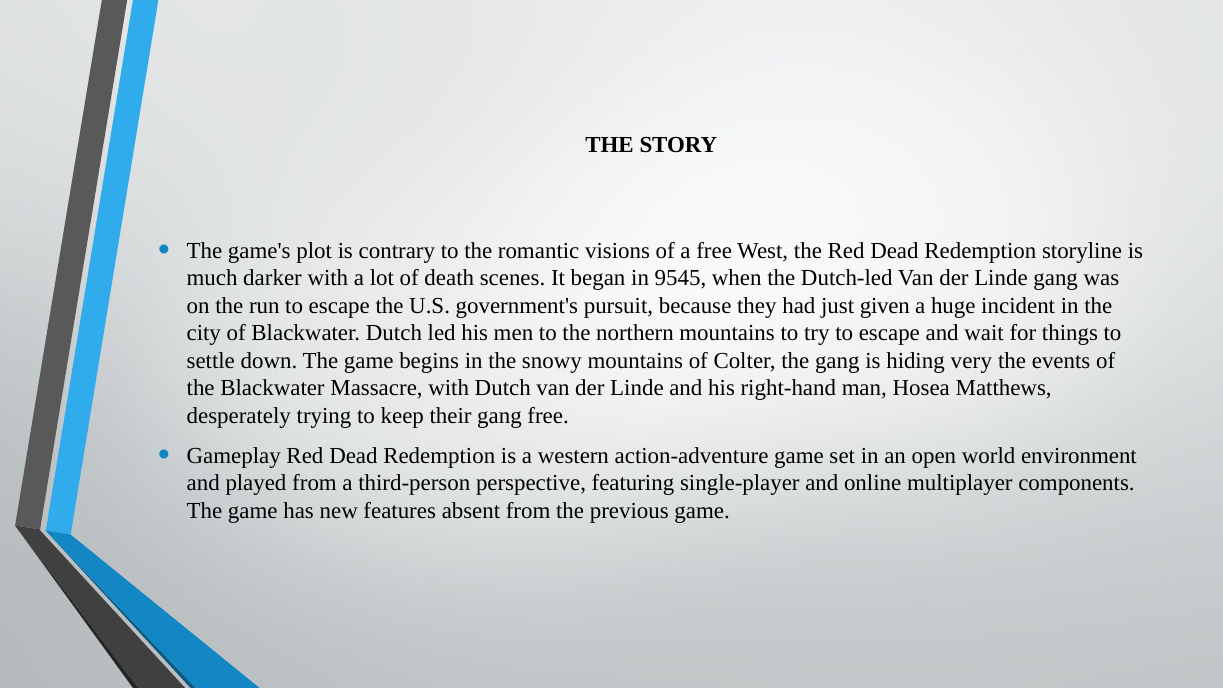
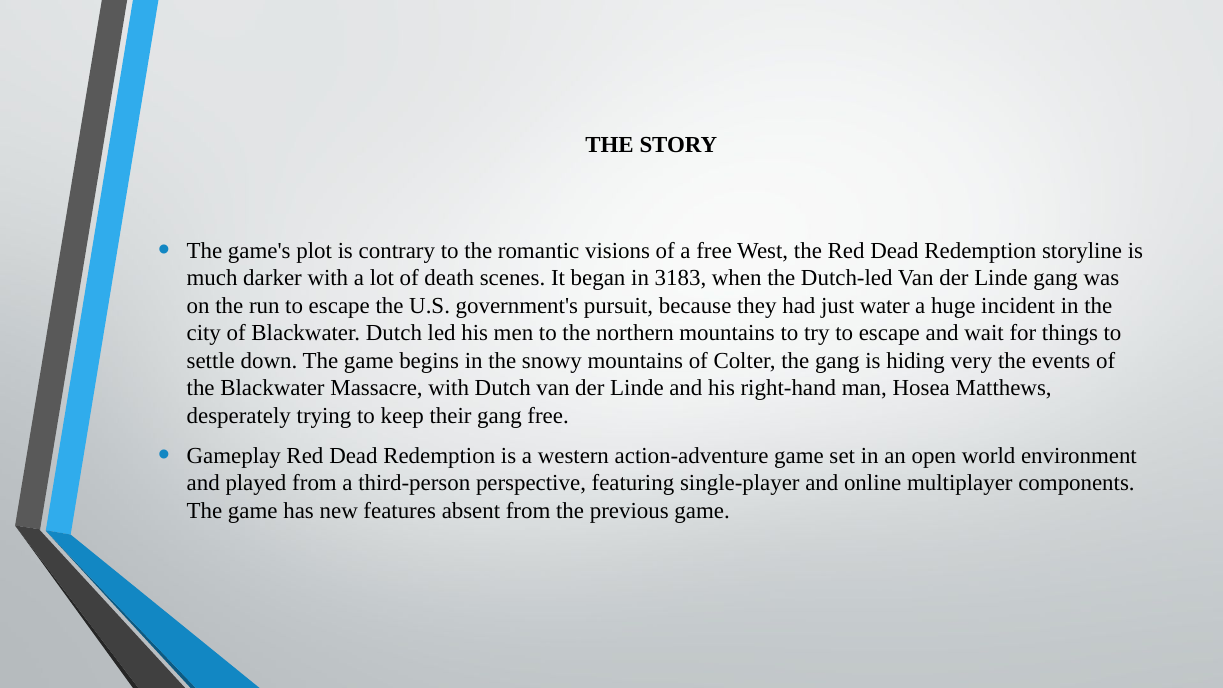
9545: 9545 -> 3183
given: given -> water
